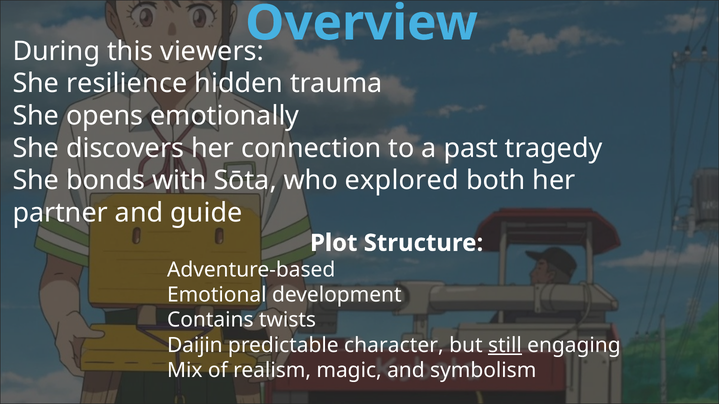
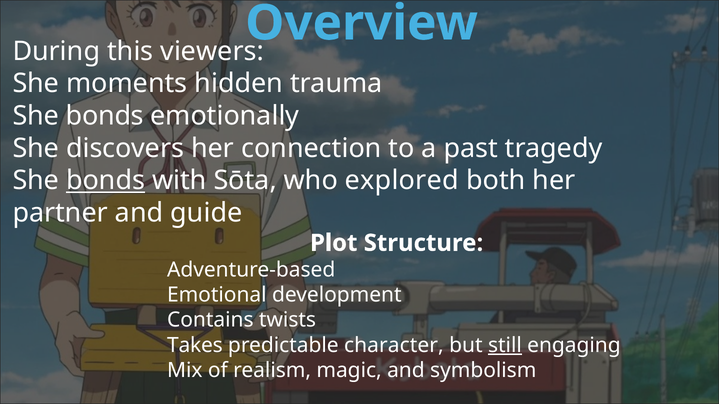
resilience: resilience -> moments
opens at (105, 116): opens -> bonds
bonds at (106, 181) underline: none -> present
Daijin: Daijin -> Takes
